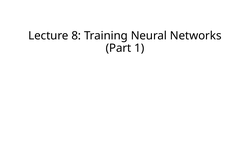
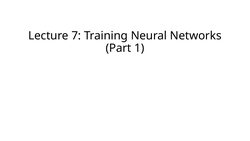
8: 8 -> 7
